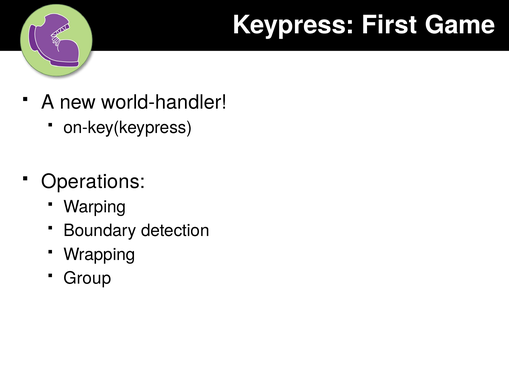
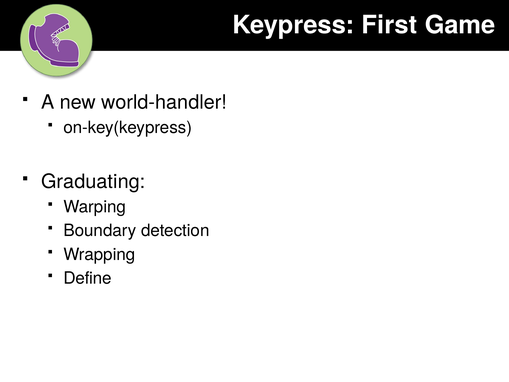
Operations: Operations -> Graduating
Group: Group -> Define
